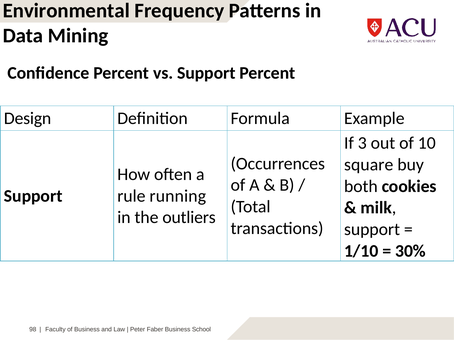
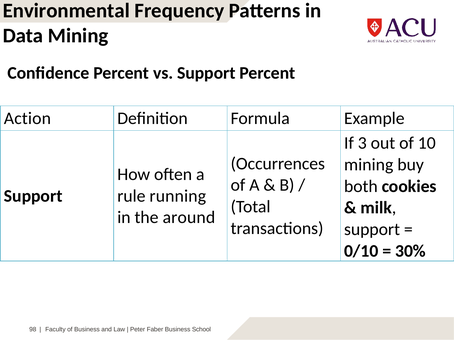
Design: Design -> Action
square at (369, 165): square -> mining
outliers: outliers -> around
1/10: 1/10 -> 0/10
